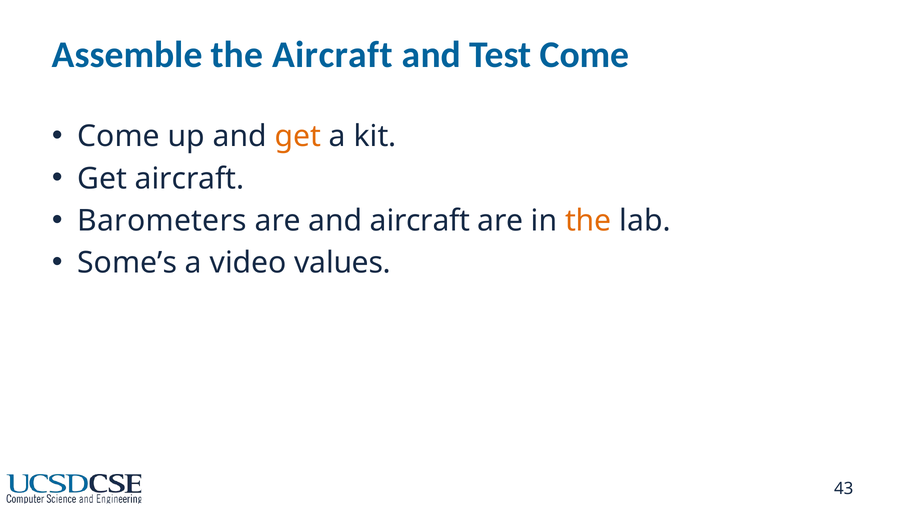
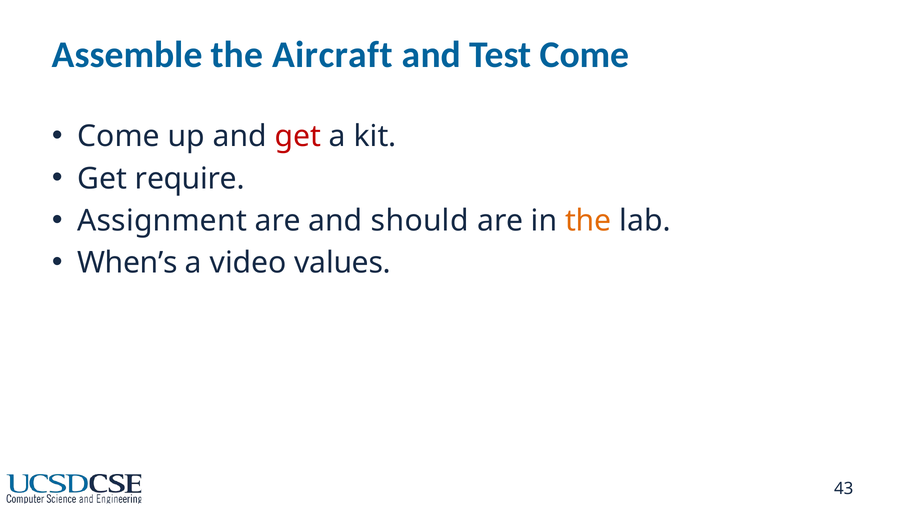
get at (298, 137) colour: orange -> red
Get aircraft: aircraft -> require
Barometers: Barometers -> Assignment
and aircraft: aircraft -> should
Some’s: Some’s -> When’s
